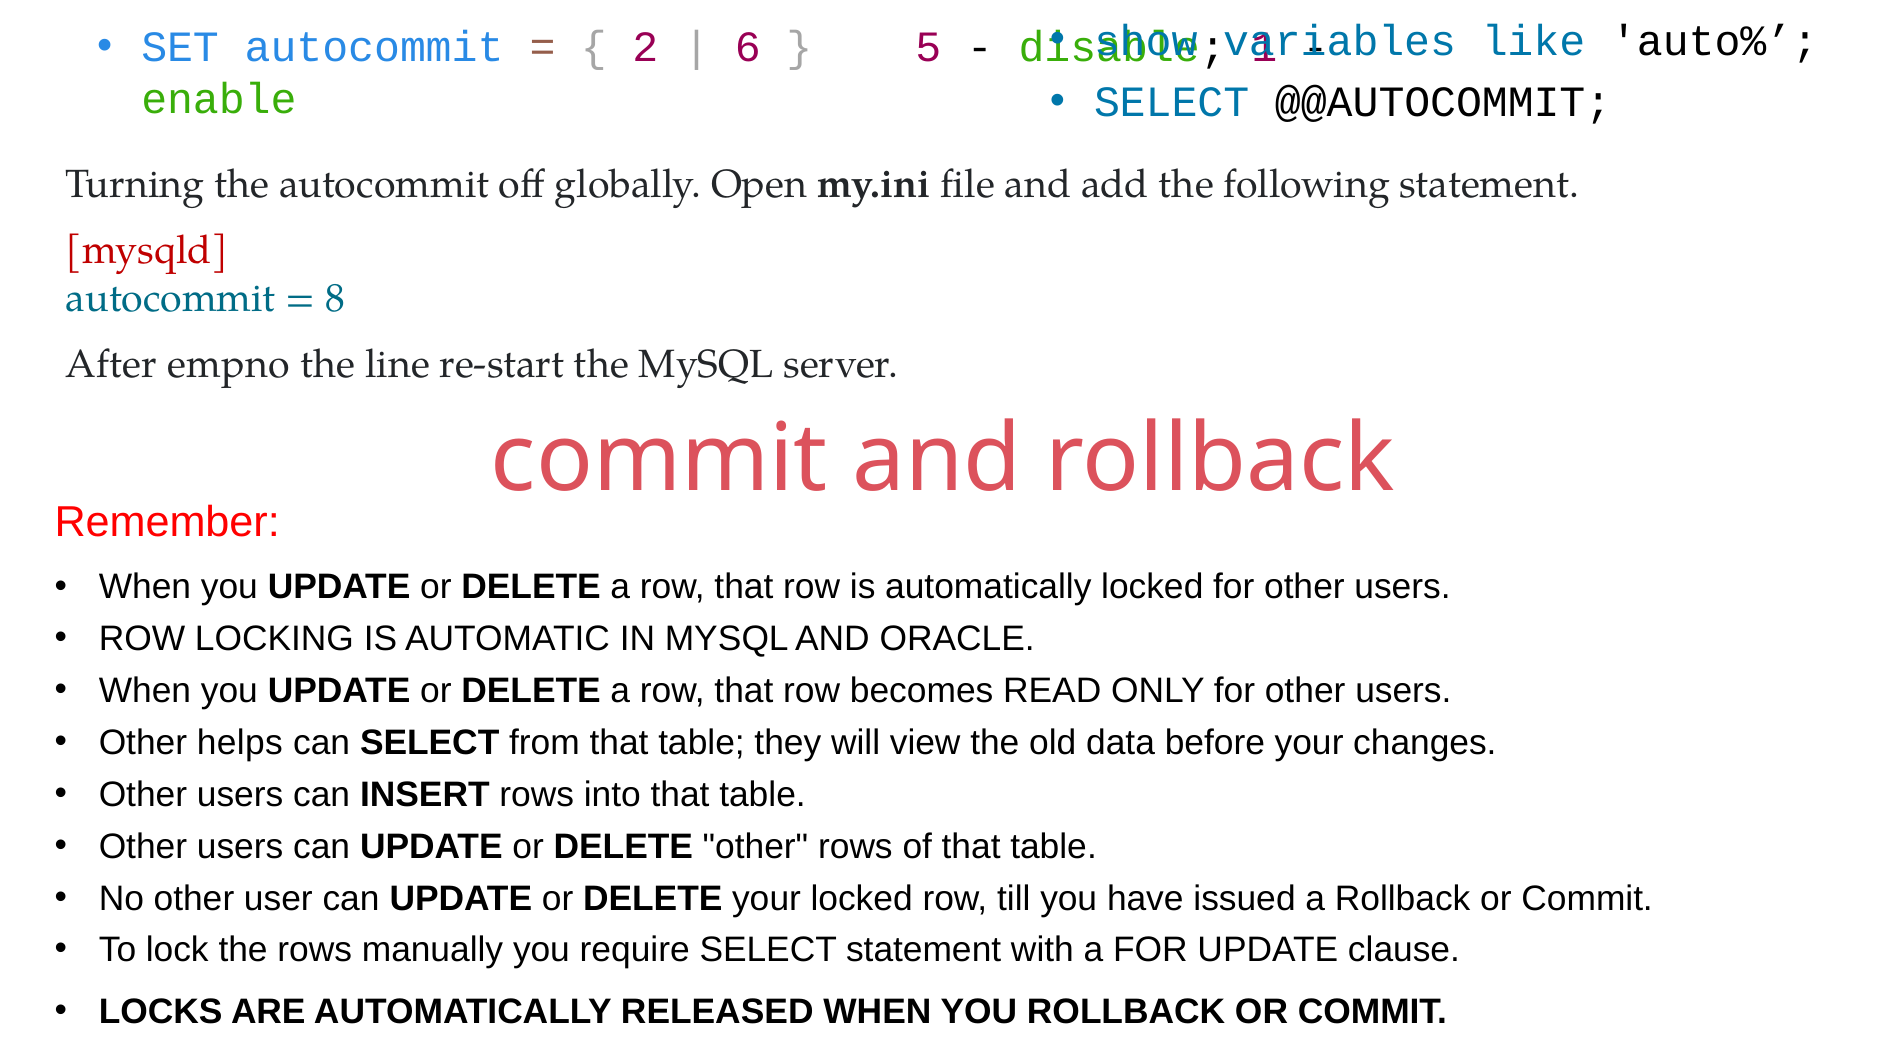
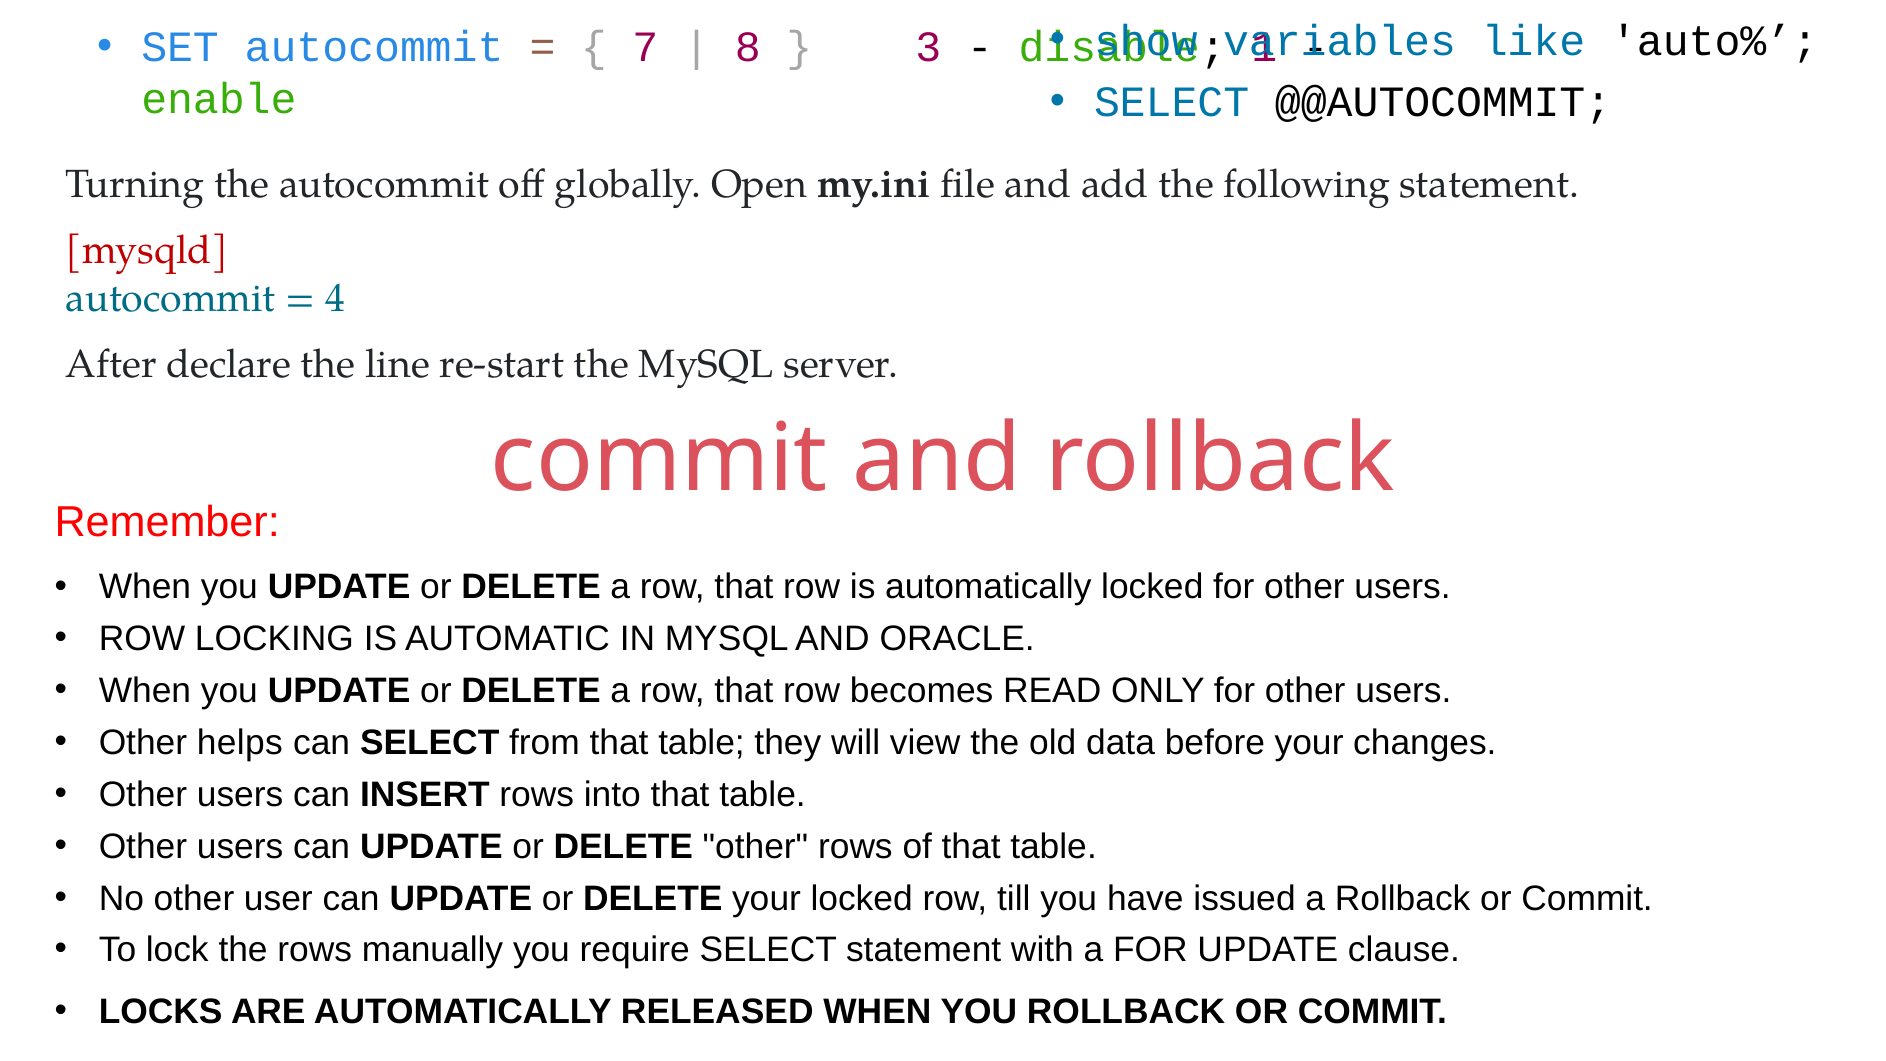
2: 2 -> 7
6: 6 -> 8
5: 5 -> 3
8: 8 -> 4
empno: empno -> declare
